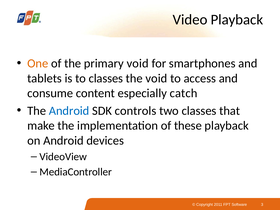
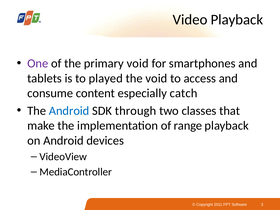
One colour: orange -> purple
to classes: classes -> played
controls: controls -> through
these: these -> range
